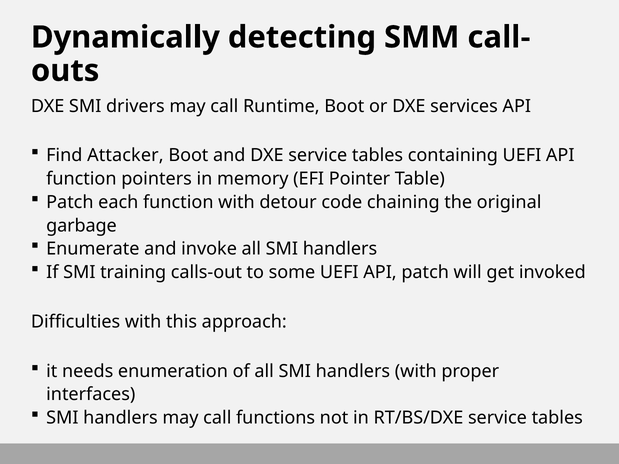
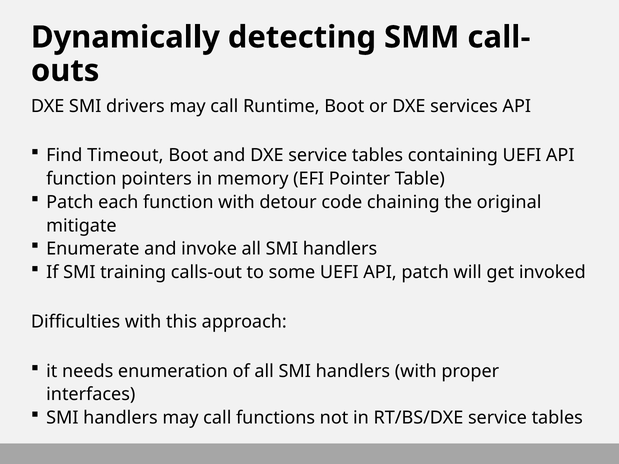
Attacker: Attacker -> Timeout
garbage: garbage -> mitigate
